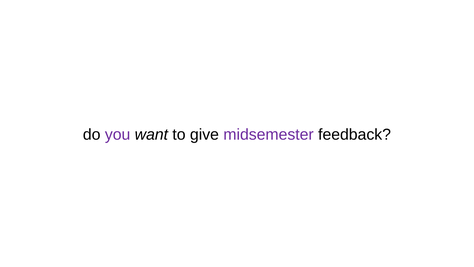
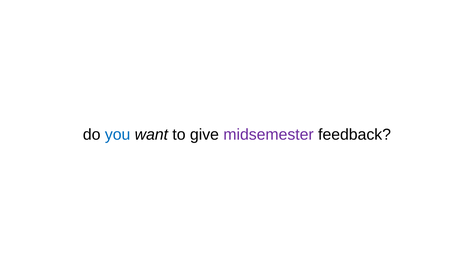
you colour: purple -> blue
